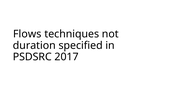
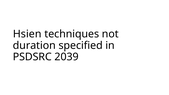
Flows: Flows -> Hsien
2017: 2017 -> 2039
